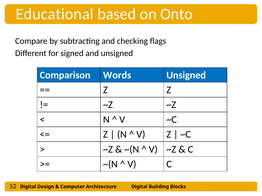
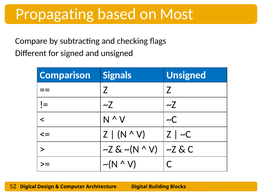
Educational: Educational -> Propagating
Onto: Onto -> Most
Words: Words -> Signals
